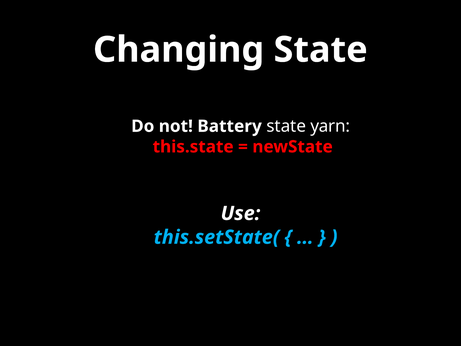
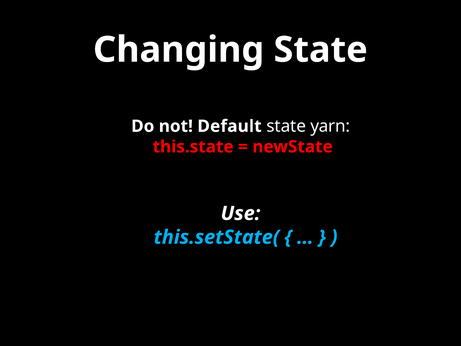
Battery: Battery -> Default
